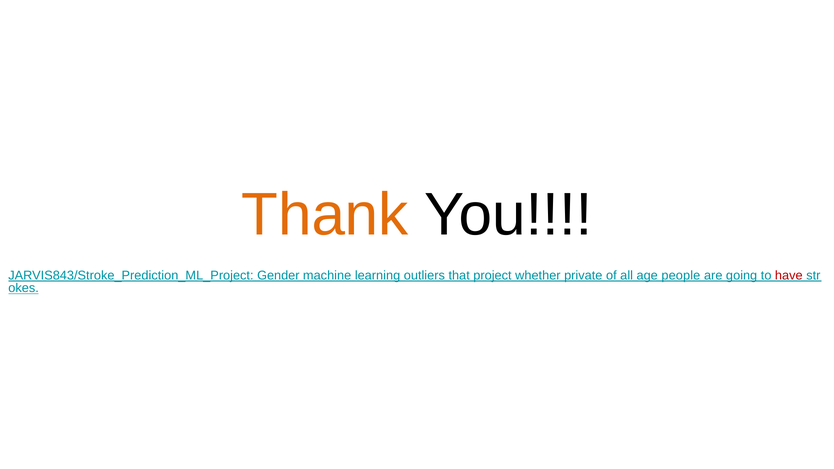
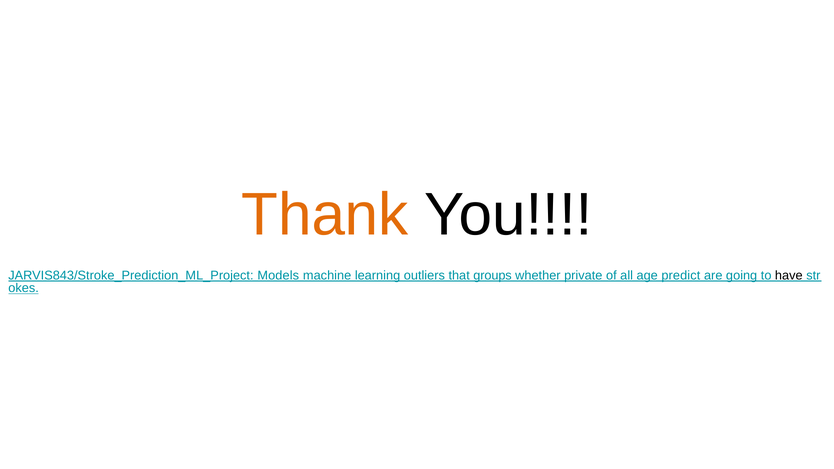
Gender: Gender -> Models
project: project -> groups
people: people -> predict
have colour: red -> black
